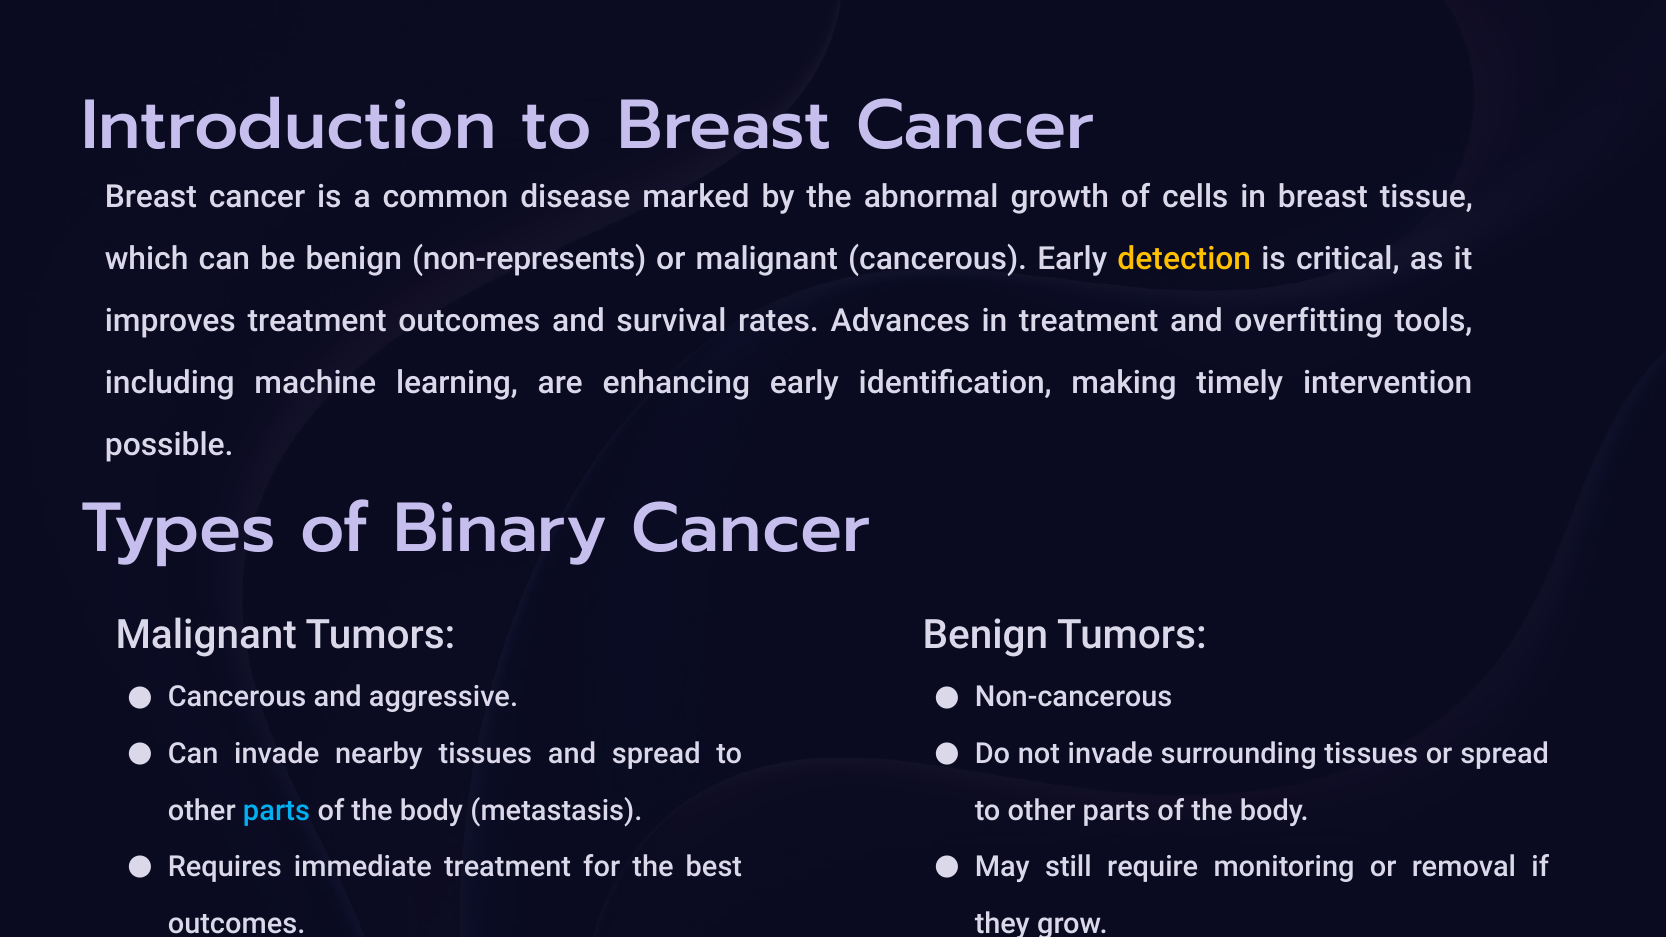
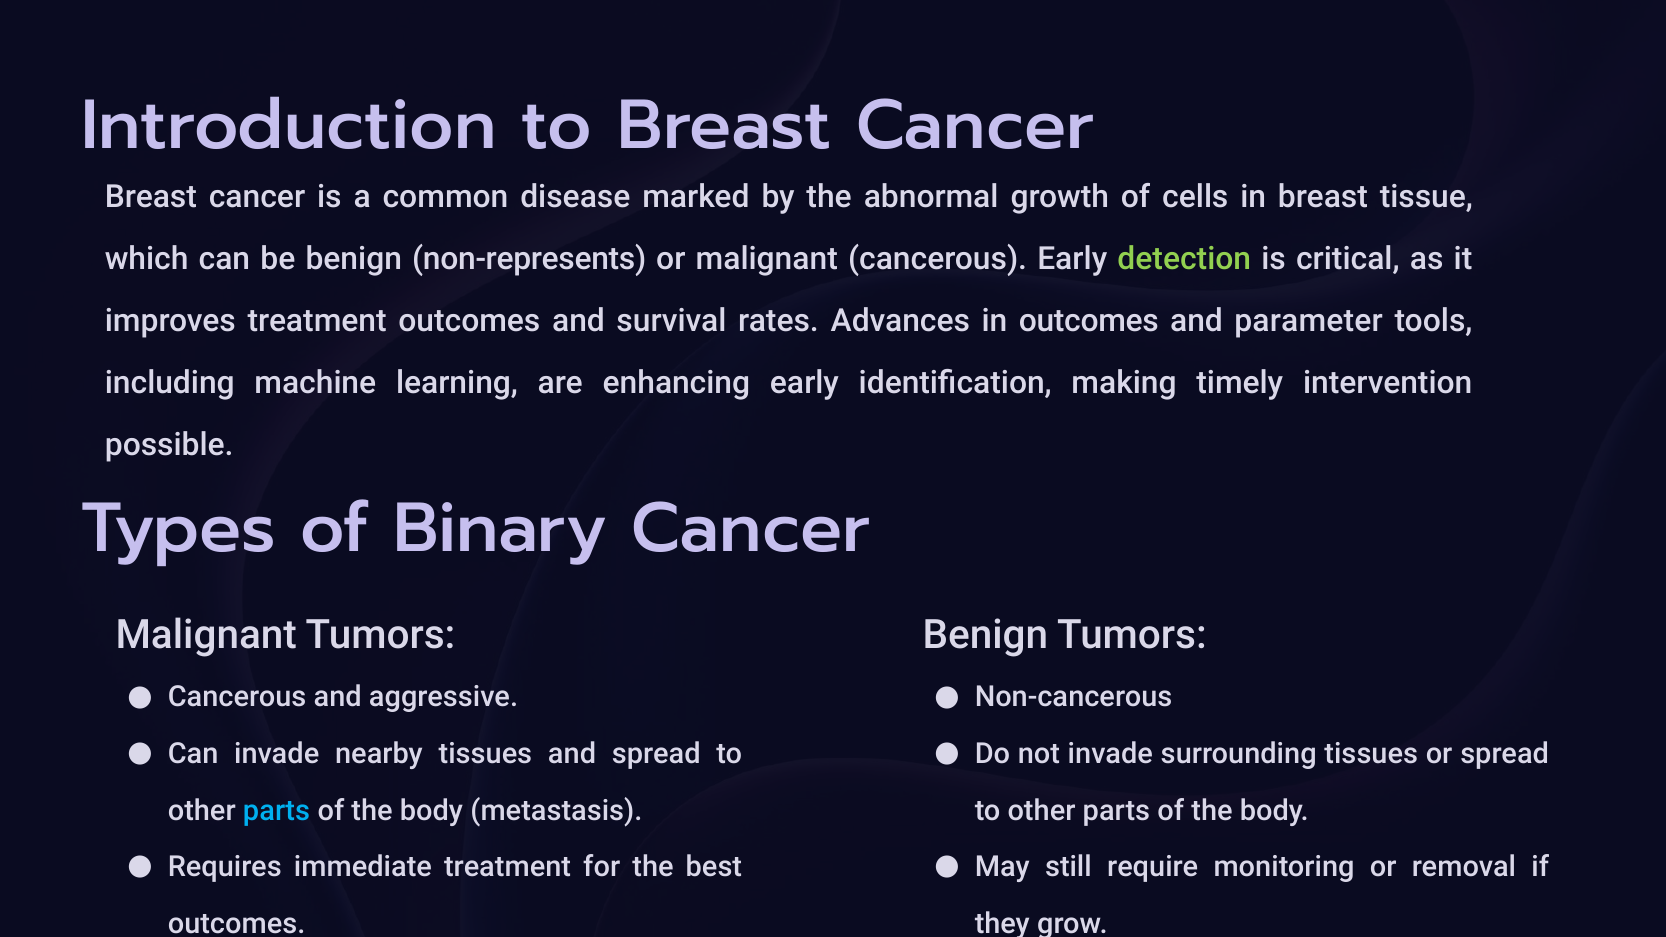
detection colour: yellow -> light green
in treatment: treatment -> outcomes
overfitting: overfitting -> parameter
